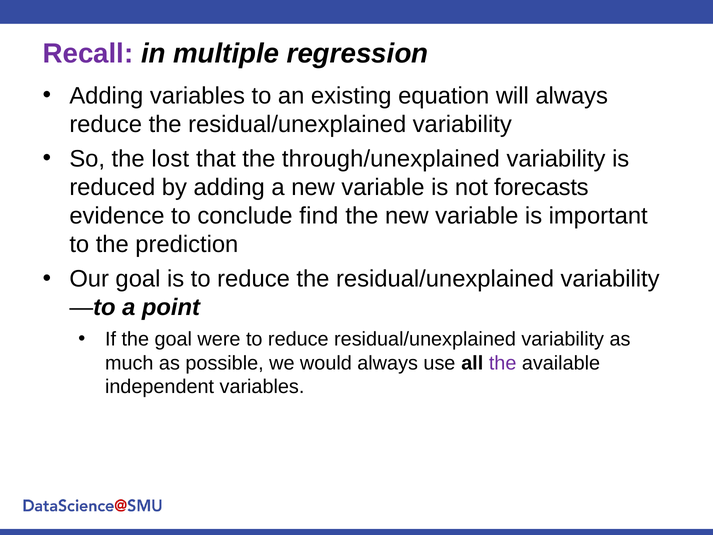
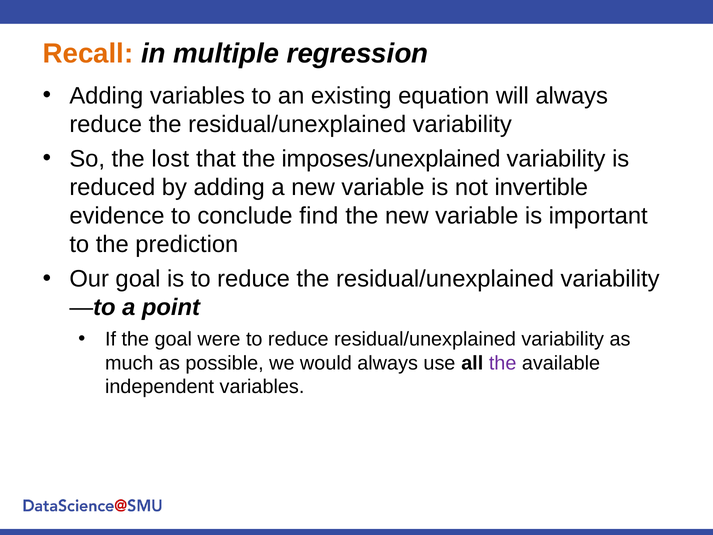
Recall colour: purple -> orange
through/unexplained: through/unexplained -> imposes/unexplained
forecasts: forecasts -> invertible
